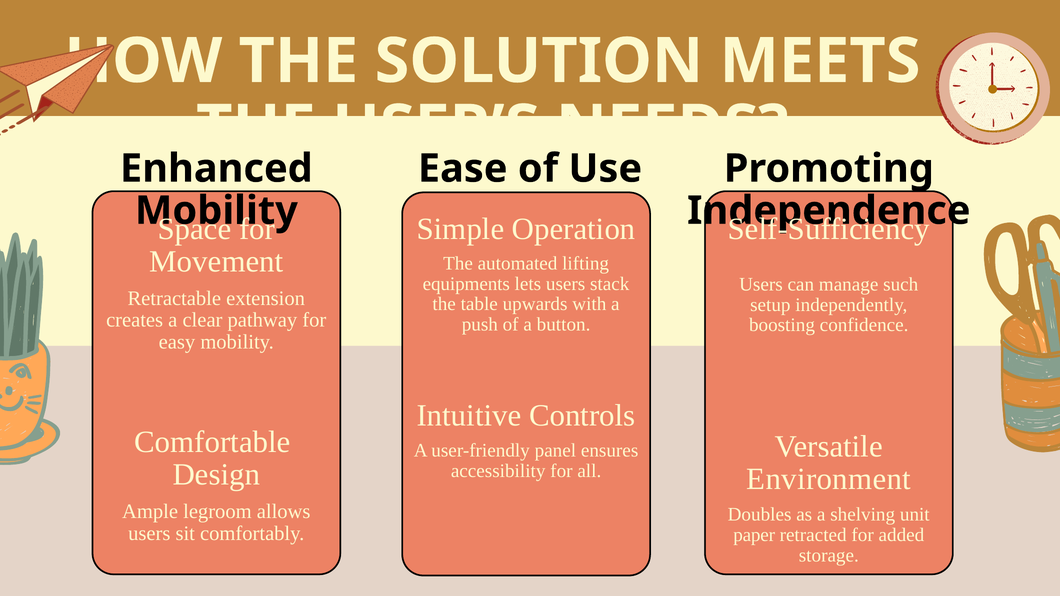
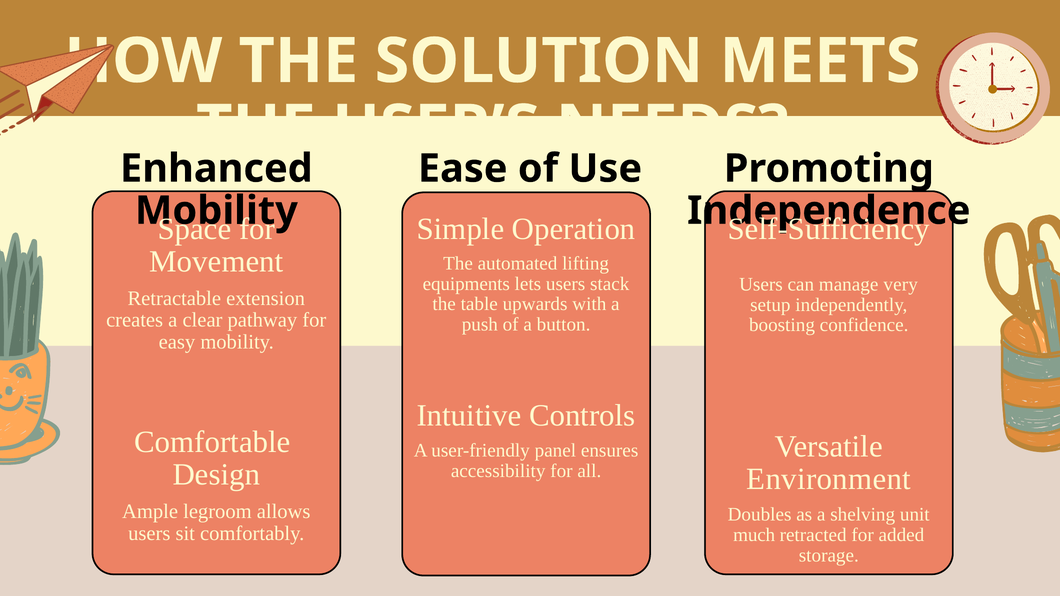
such: such -> very
paper: paper -> much
